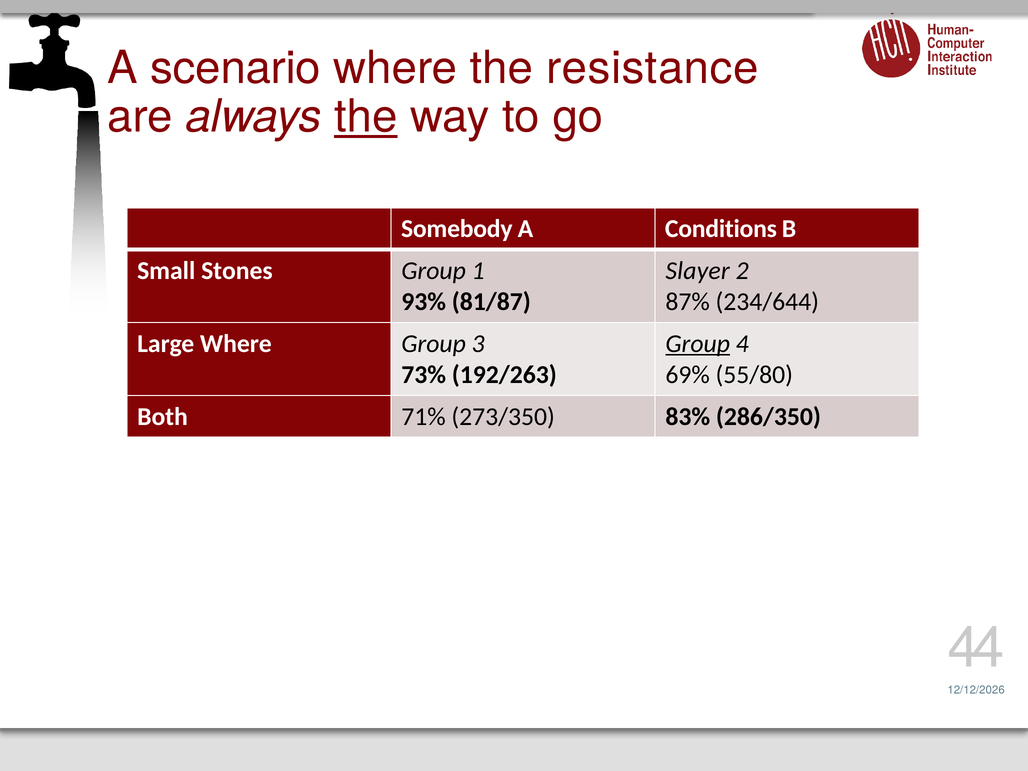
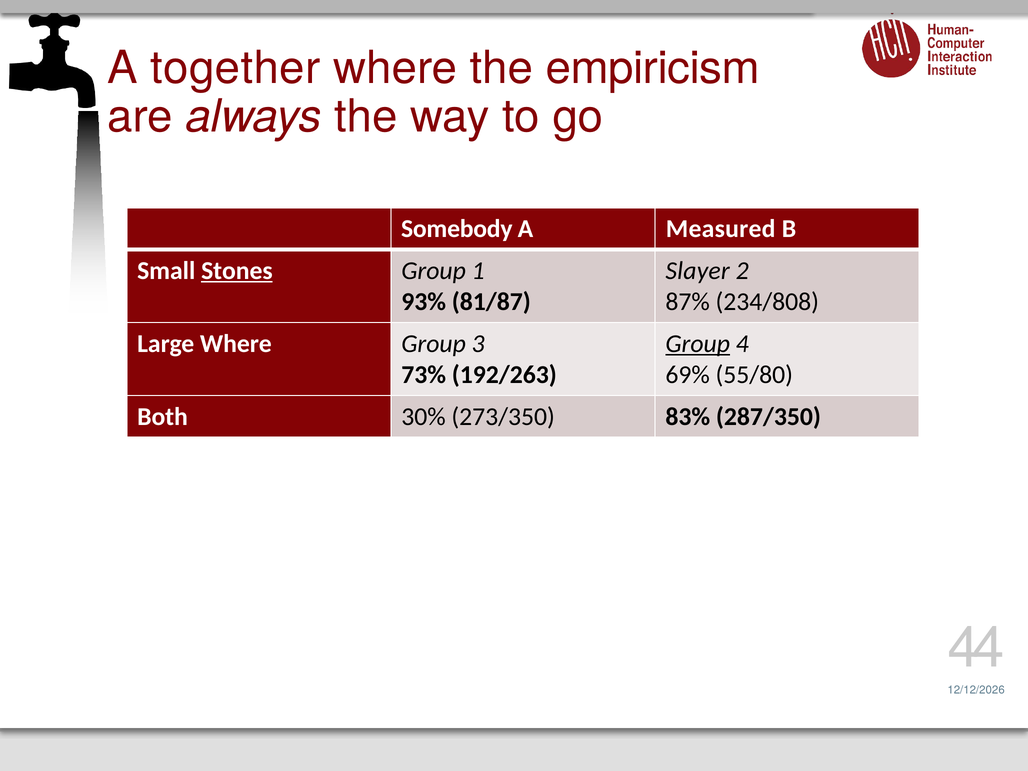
scenario: scenario -> together
resistance: resistance -> empiricism
the at (366, 117) underline: present -> none
Conditions: Conditions -> Measured
Stones underline: none -> present
234/644: 234/644 -> 234/808
71%: 71% -> 30%
286/350: 286/350 -> 287/350
